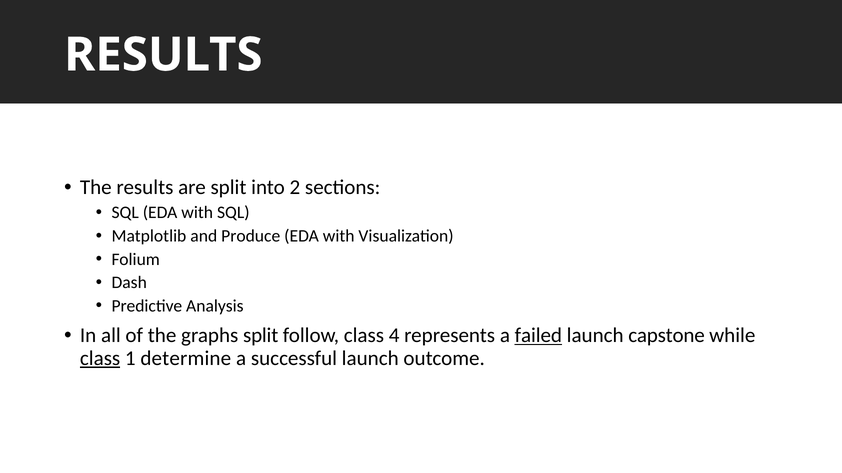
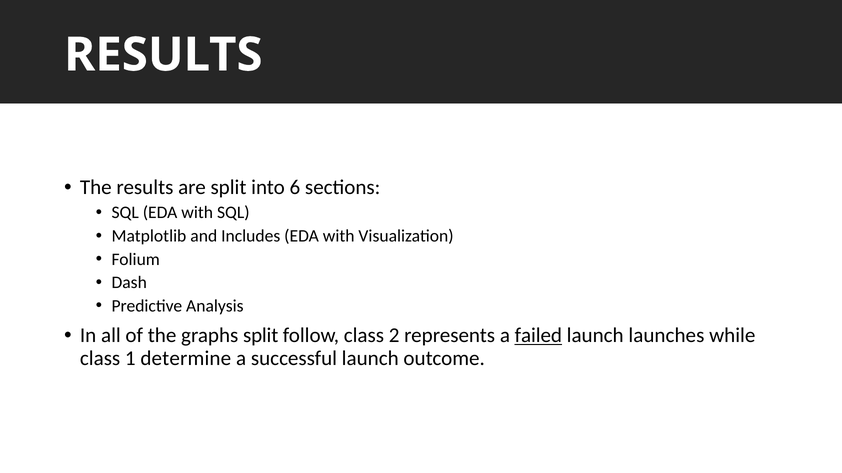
2: 2 -> 6
Produce: Produce -> Includes
4: 4 -> 2
capstone: capstone -> launches
class at (100, 359) underline: present -> none
